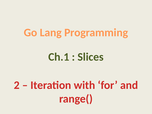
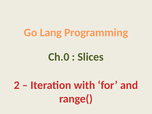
Ch.1: Ch.1 -> Ch.0
